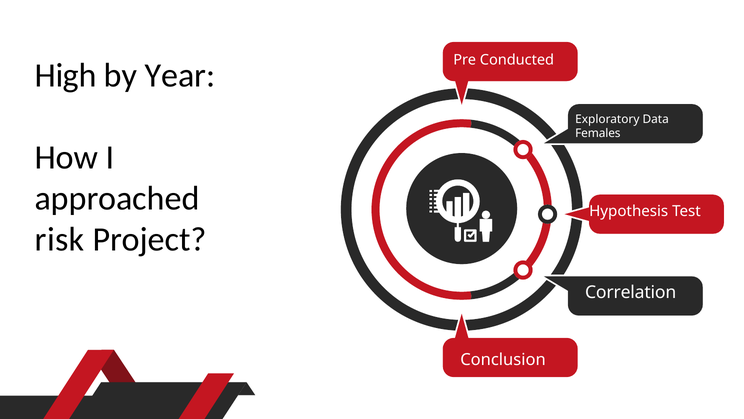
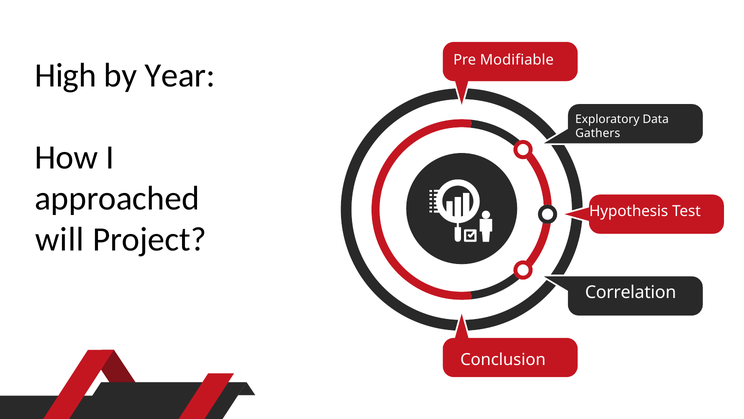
Conducted: Conducted -> Modifiable
Females: Females -> Gathers
risk: risk -> will
